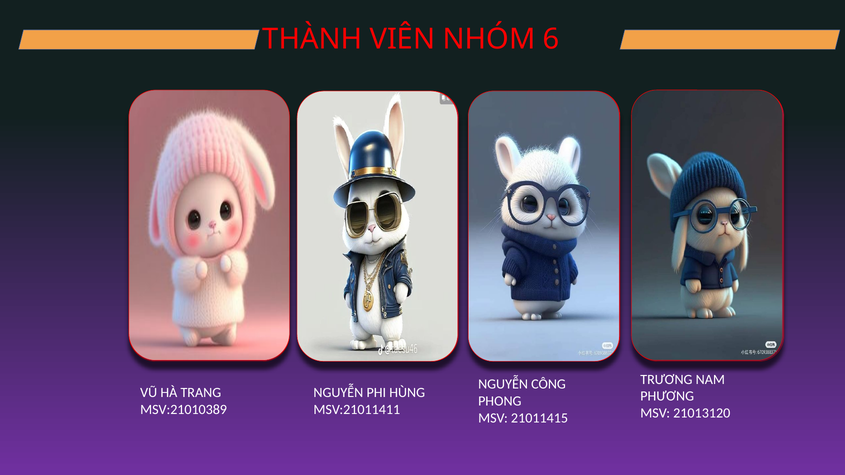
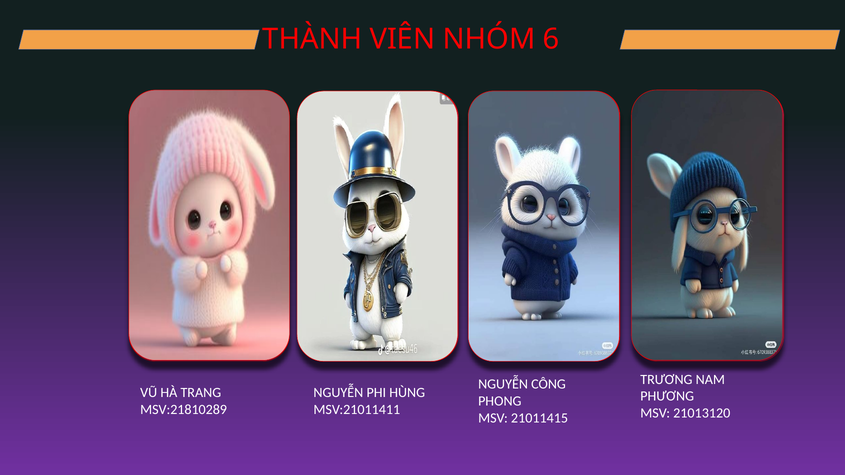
MSV:21010389: MSV:21010389 -> MSV:21810289
